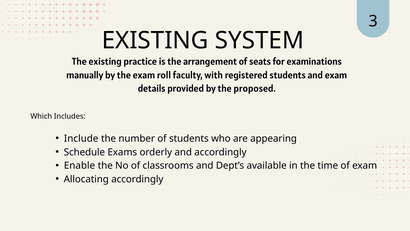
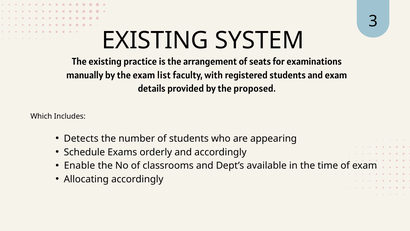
roll: roll -> list
Include: Include -> Detects
